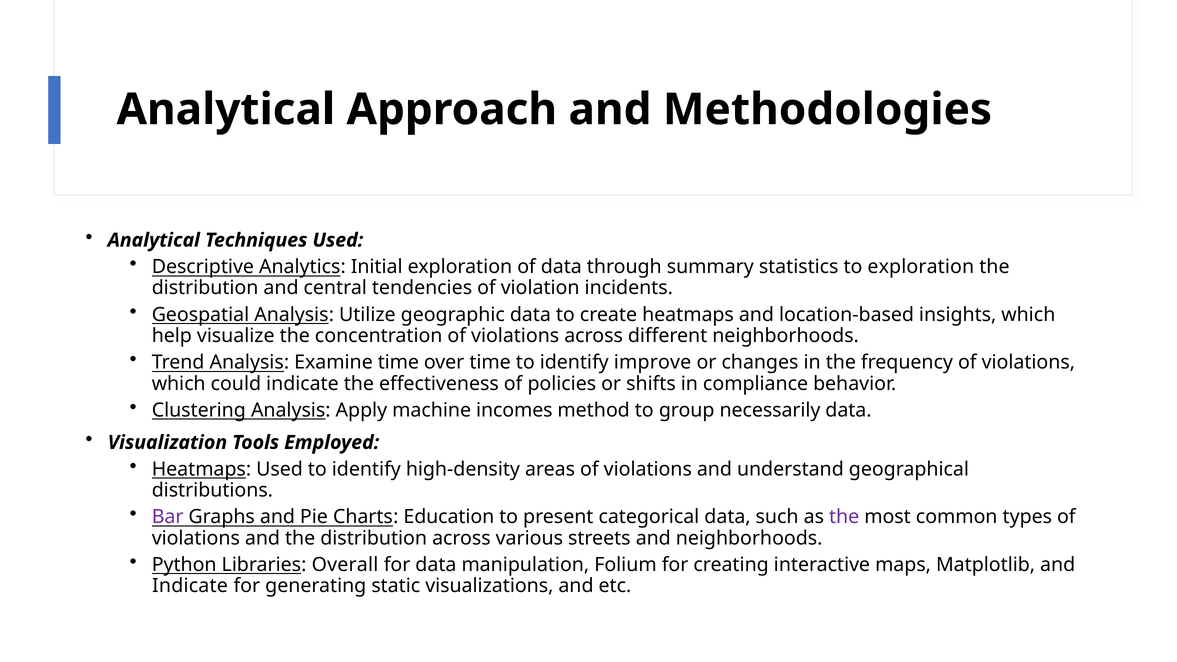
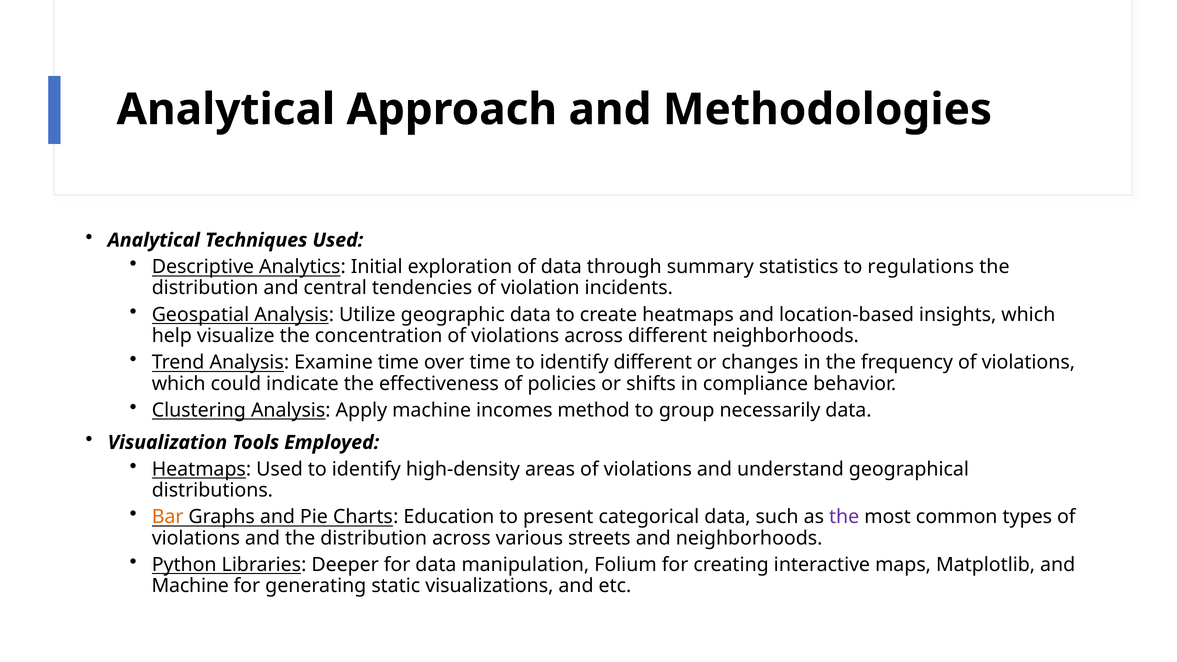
to exploration: exploration -> regulations
identify improve: improve -> different
Bar colour: purple -> orange
Overall: Overall -> Deeper
Indicate at (190, 586): Indicate -> Machine
